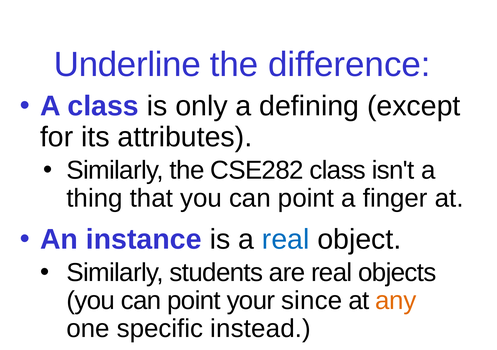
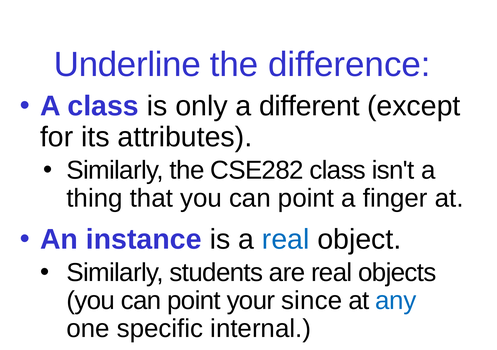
defining: defining -> different
any colour: orange -> blue
instead: instead -> internal
